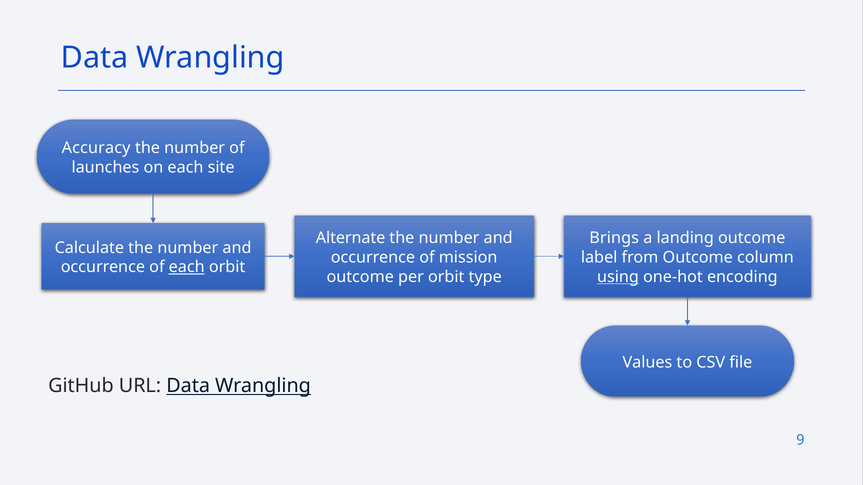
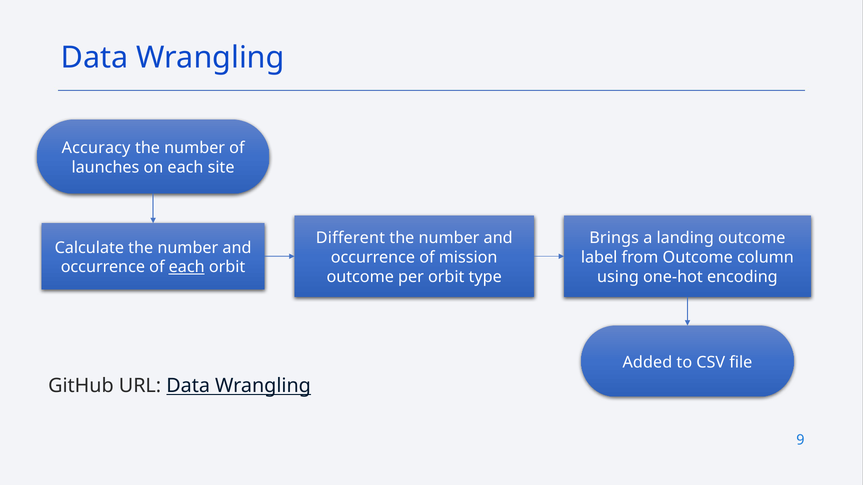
Alternate: Alternate -> Different
using underline: present -> none
Values: Values -> Added
